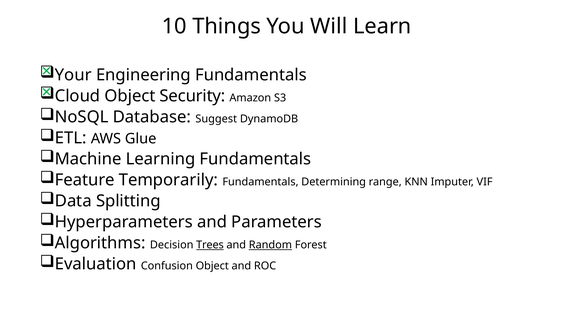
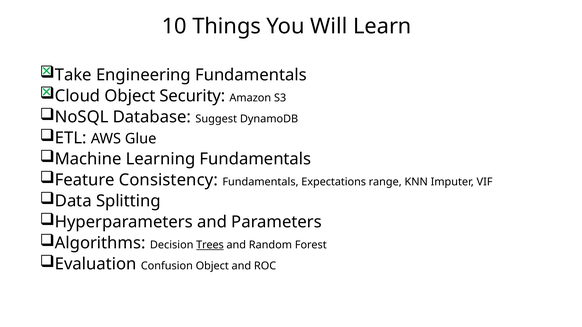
Your: Your -> Take
Temporarily: Temporarily -> Consistency
Determining: Determining -> Expectations
Random underline: present -> none
